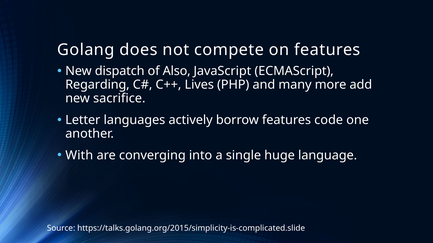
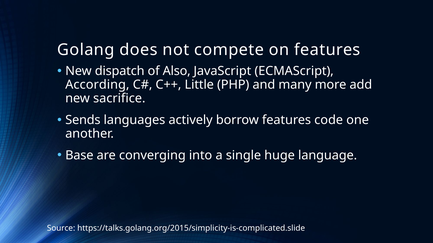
Regarding: Regarding -> According
Lives: Lives -> Little
Letter: Letter -> Sends
With: With -> Base
